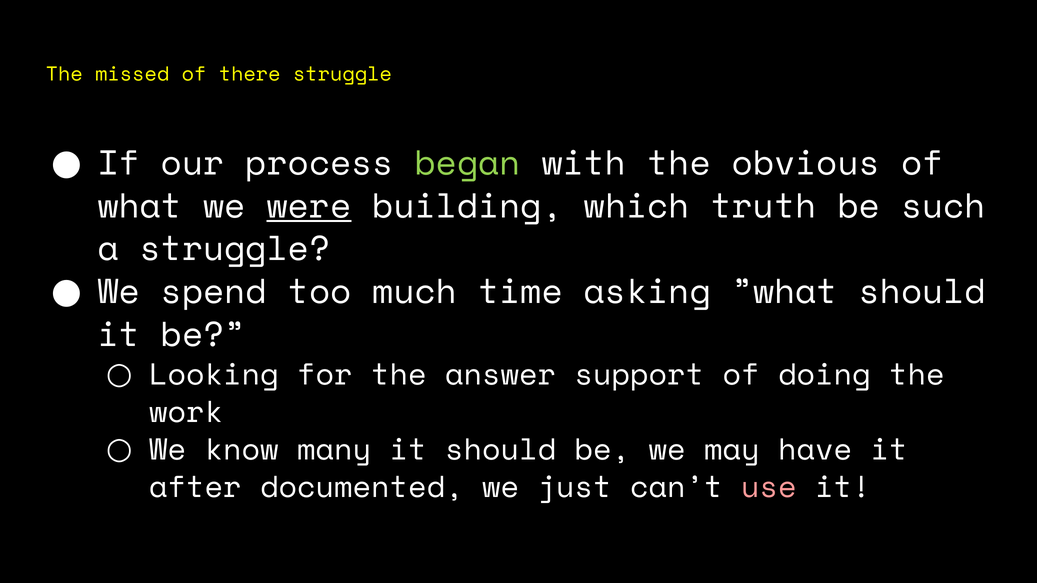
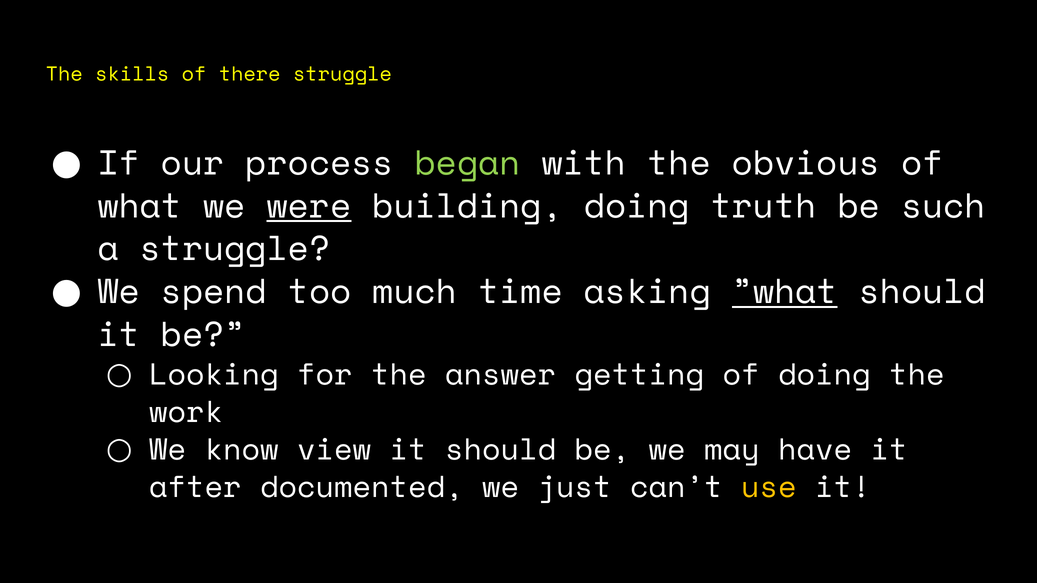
missed: missed -> skills
building which: which -> doing
”what underline: none -> present
support: support -> getting
many: many -> view
use colour: pink -> yellow
